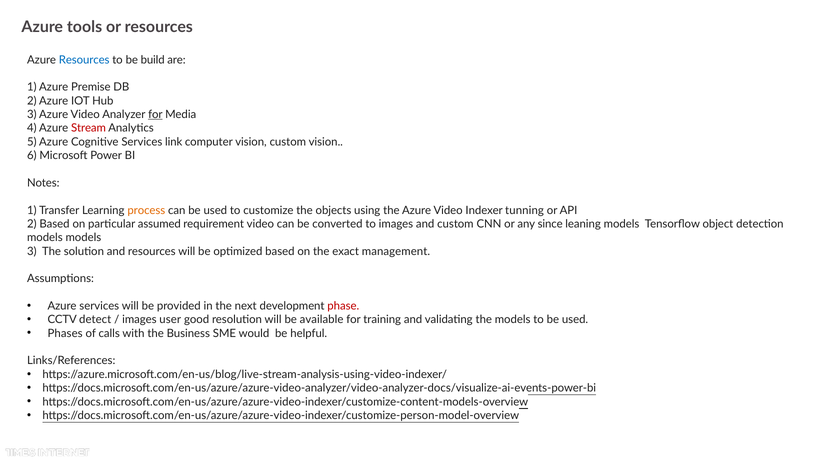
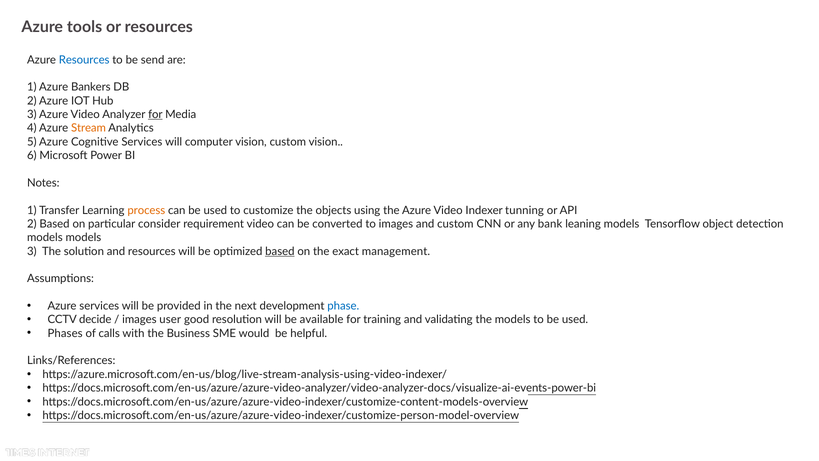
build: build -> send
Premise: Premise -> Bankers
Stream colour: red -> orange
Cognitive Services link: link -> will
assumed: assumed -> consider
since: since -> bank
based at (280, 251) underline: none -> present
phase colour: red -> blue
detect: detect -> decide
